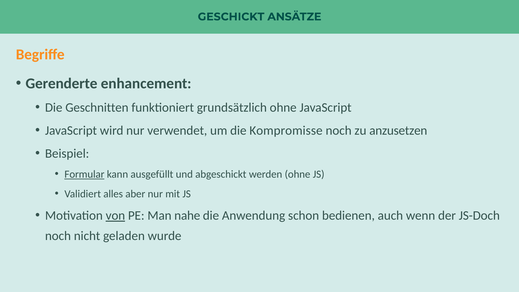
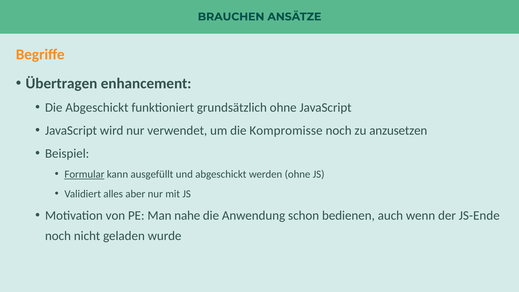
GESCHICKT: GESCHICKT -> BRAUCHEN
Gerenderte: Gerenderte -> Übertragen
Die Geschnitten: Geschnitten -> Abgeschickt
von underline: present -> none
JS-Doch: JS-Doch -> JS-Ende
